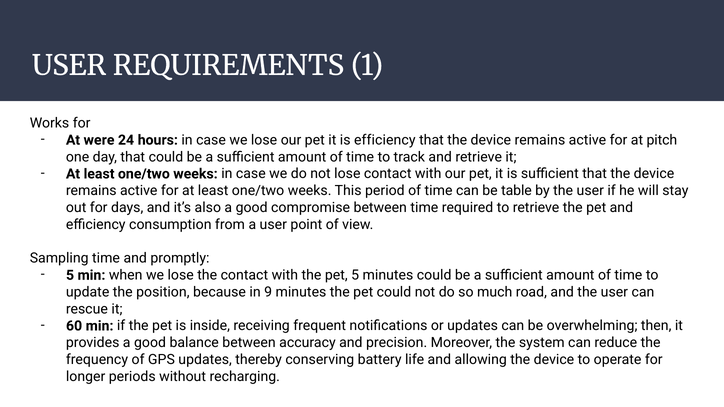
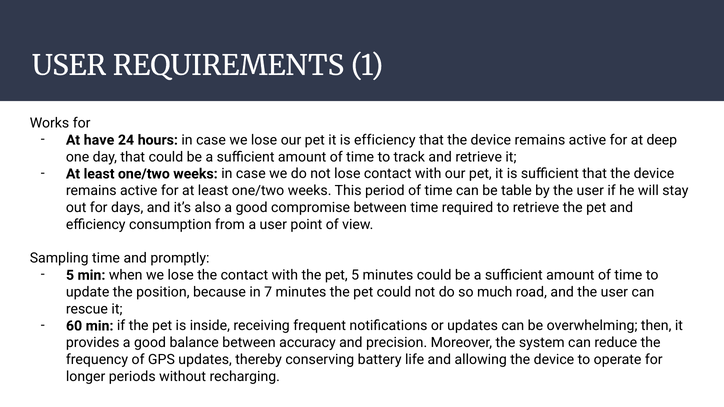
were: were -> have
pitch: pitch -> deep
9: 9 -> 7
